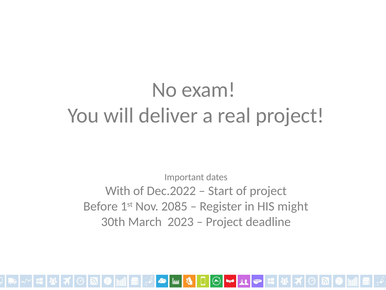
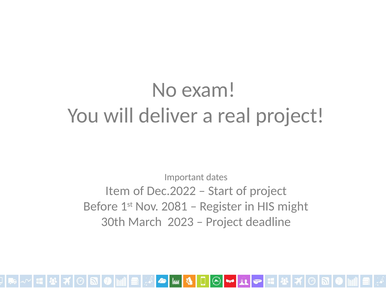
With: With -> Item
2085: 2085 -> 2081
